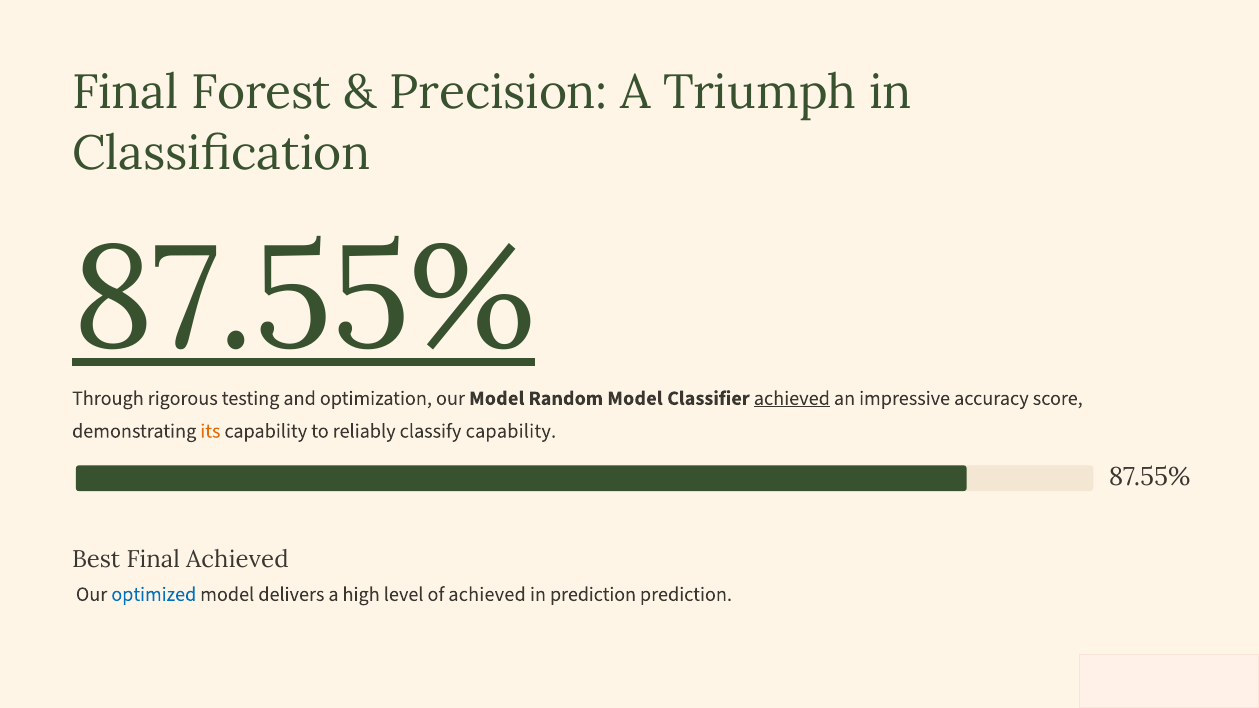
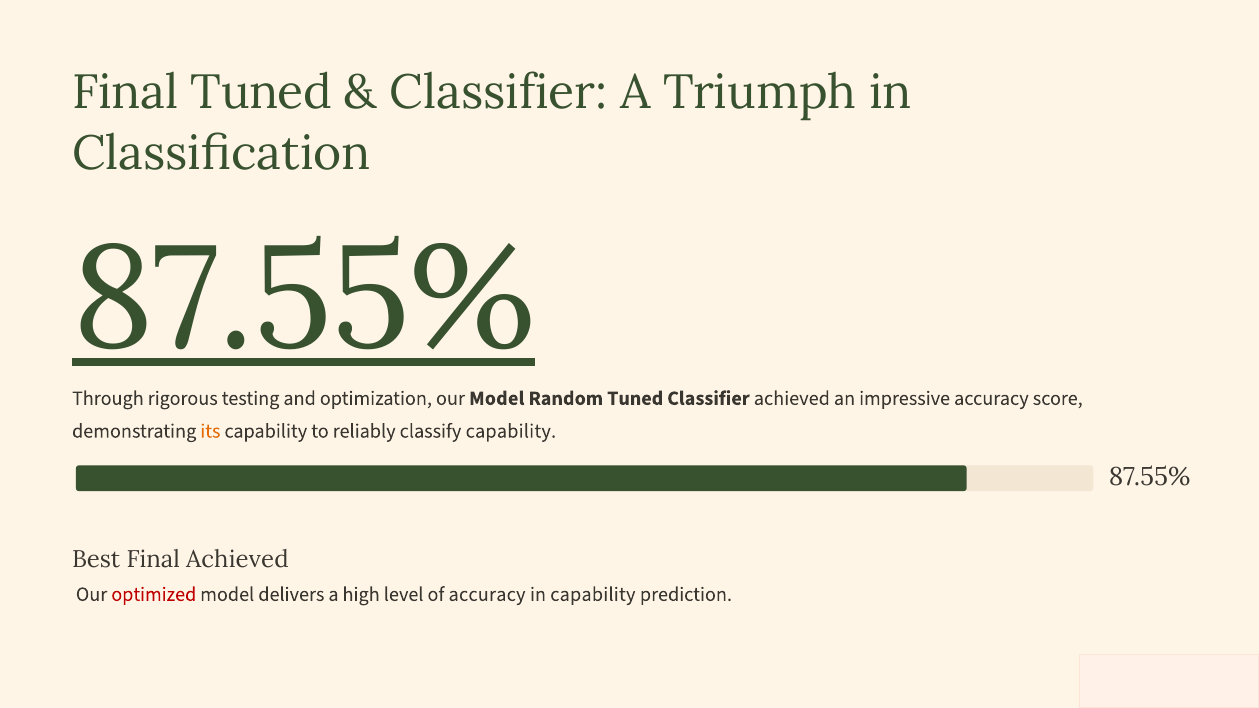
Final Forest: Forest -> Tuned
Precision at (499, 93): Precision -> Classifier
Random Model: Model -> Tuned
achieved at (792, 398) underline: present -> none
optimized colour: blue -> red
of achieved: achieved -> accuracy
in prediction: prediction -> capability
